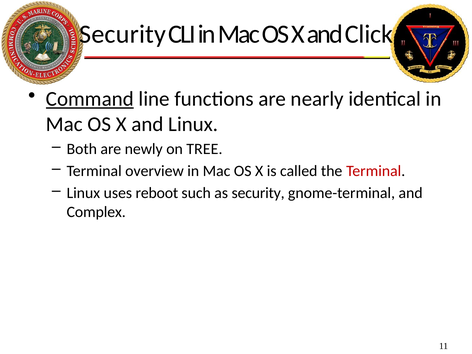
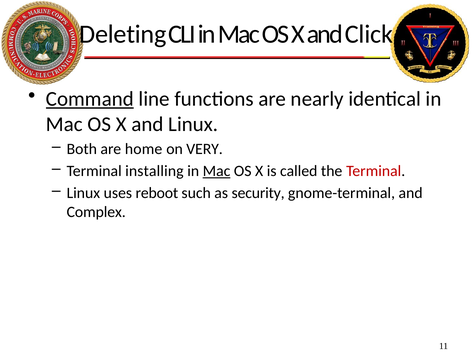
Security at (123, 34): Security -> Deleting
newly: newly -> home
TREE: TREE -> VERY
overview: overview -> installing
Mac at (217, 171) underline: none -> present
